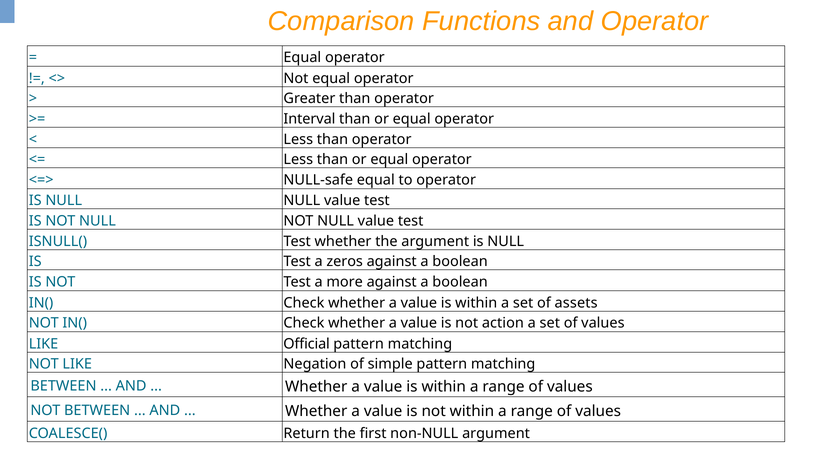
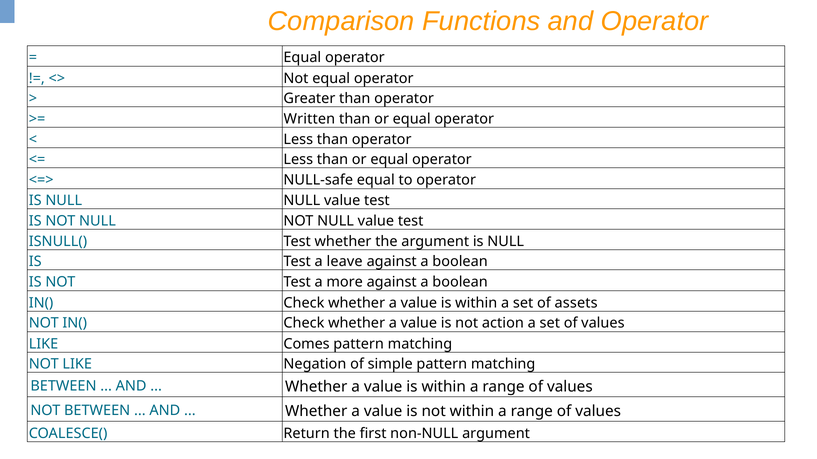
Interval: Interval -> Written
zeros: zeros -> leave
Official: Official -> Comes
